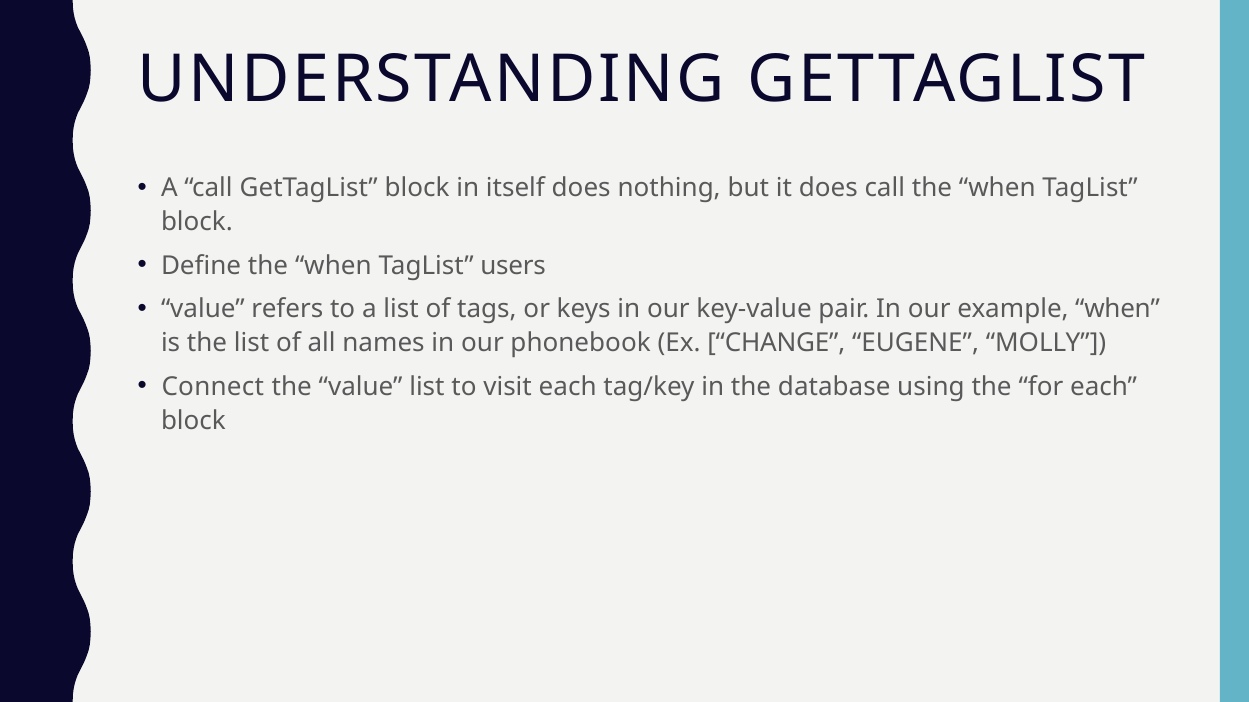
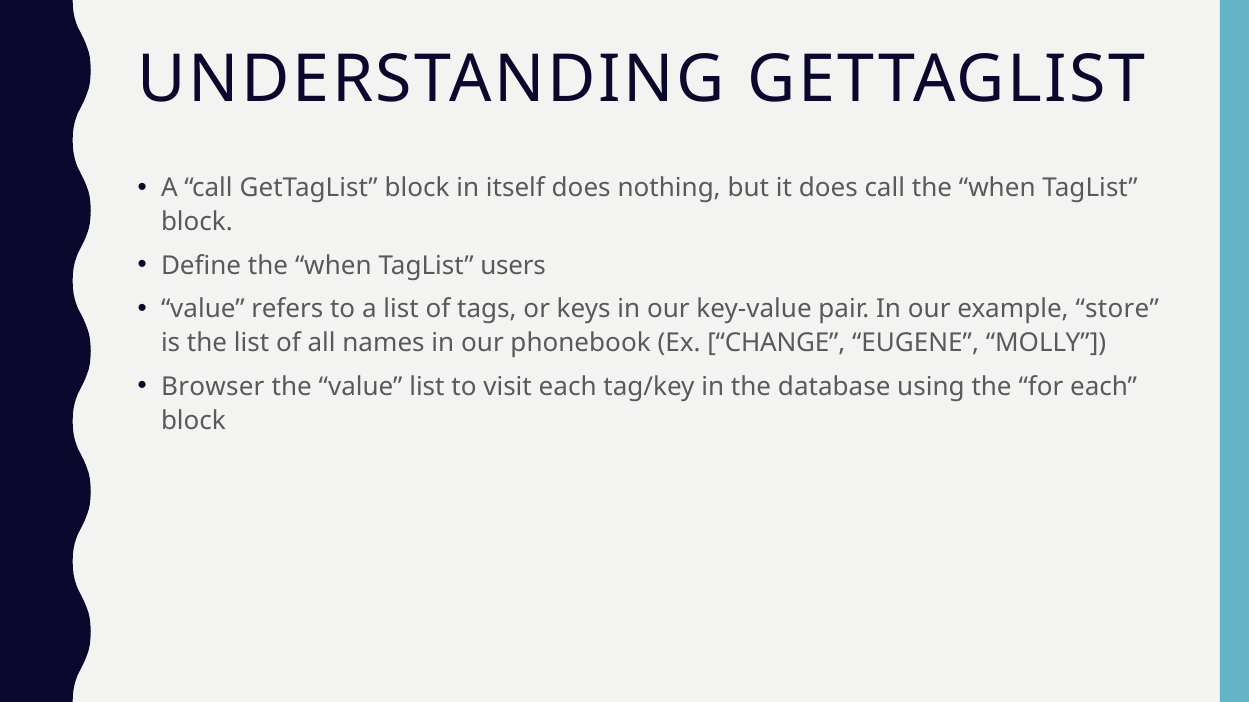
example when: when -> store
Connect: Connect -> Browser
